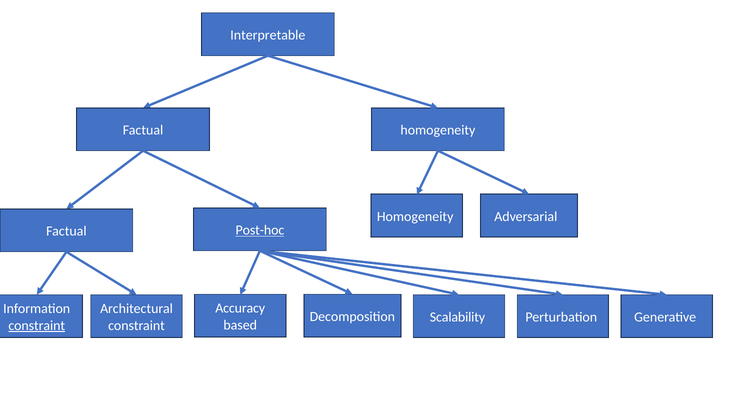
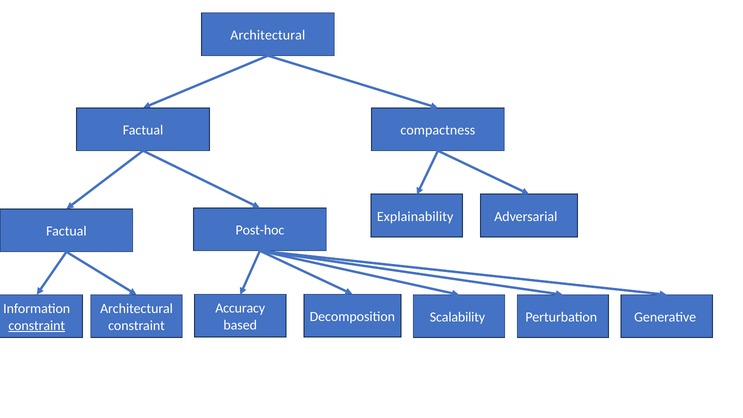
Interpretable at (268, 35): Interpretable -> Architectural
Factual homogeneity: homogeneity -> compactness
Homogeneity at (415, 216): Homogeneity -> Explainability
Post-hoc underline: present -> none
